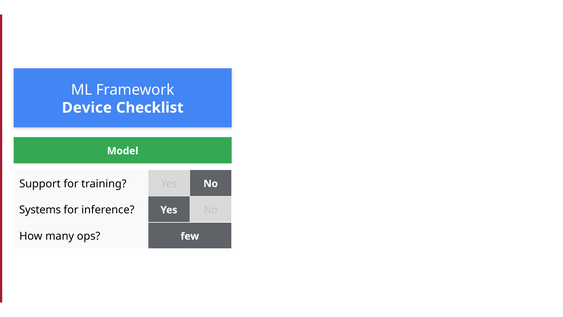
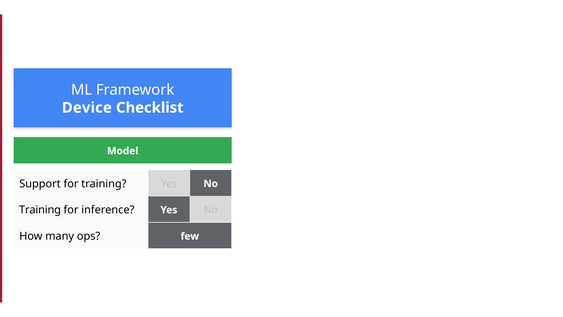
Systems at (40, 210): Systems -> Training
